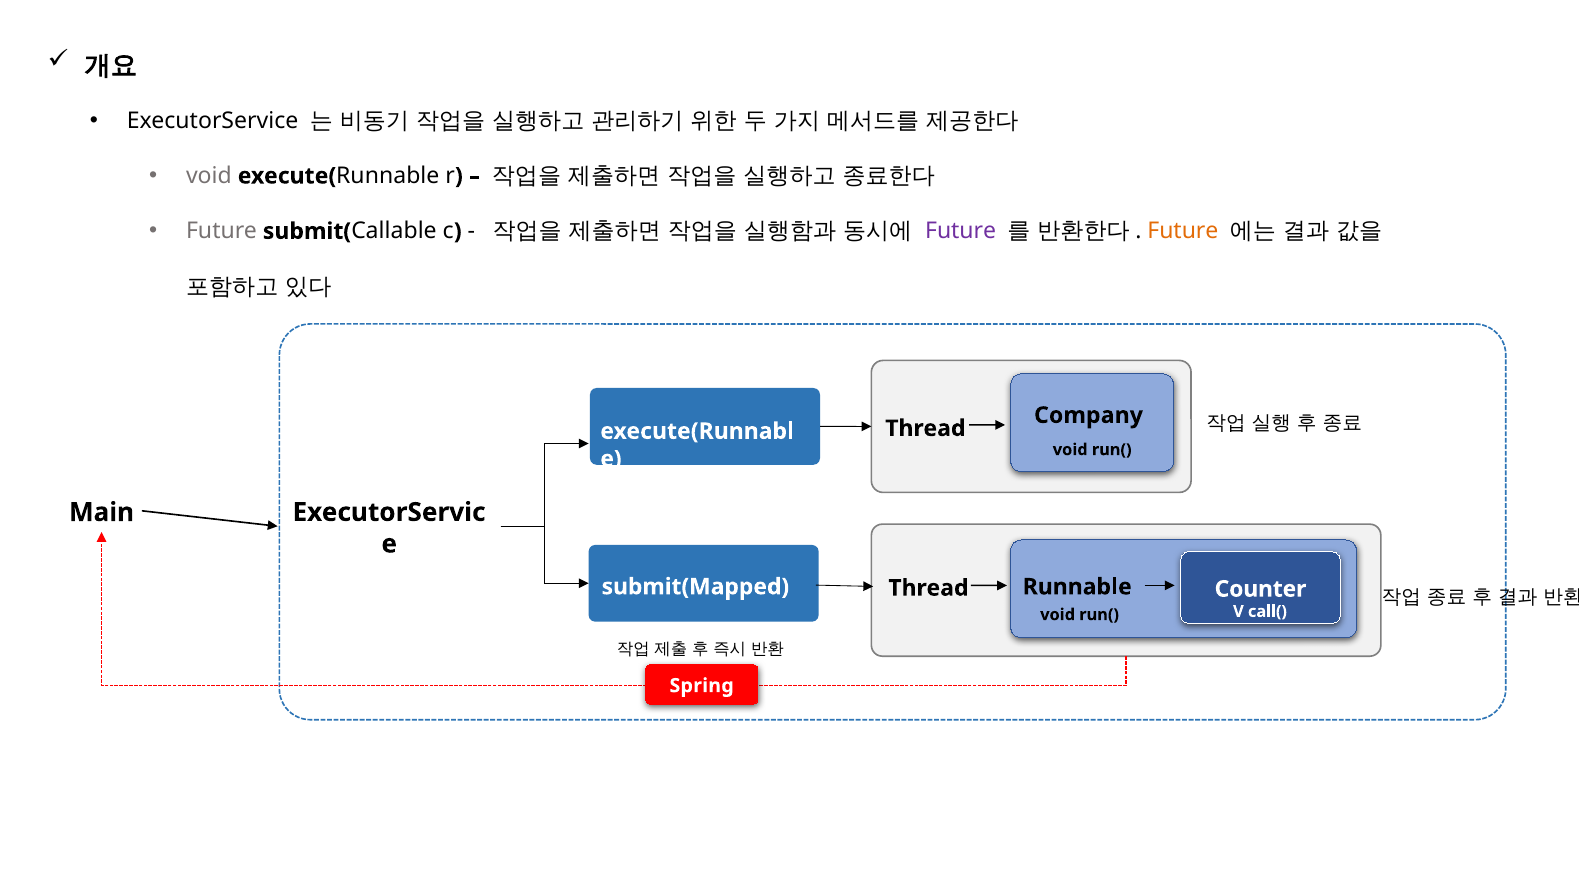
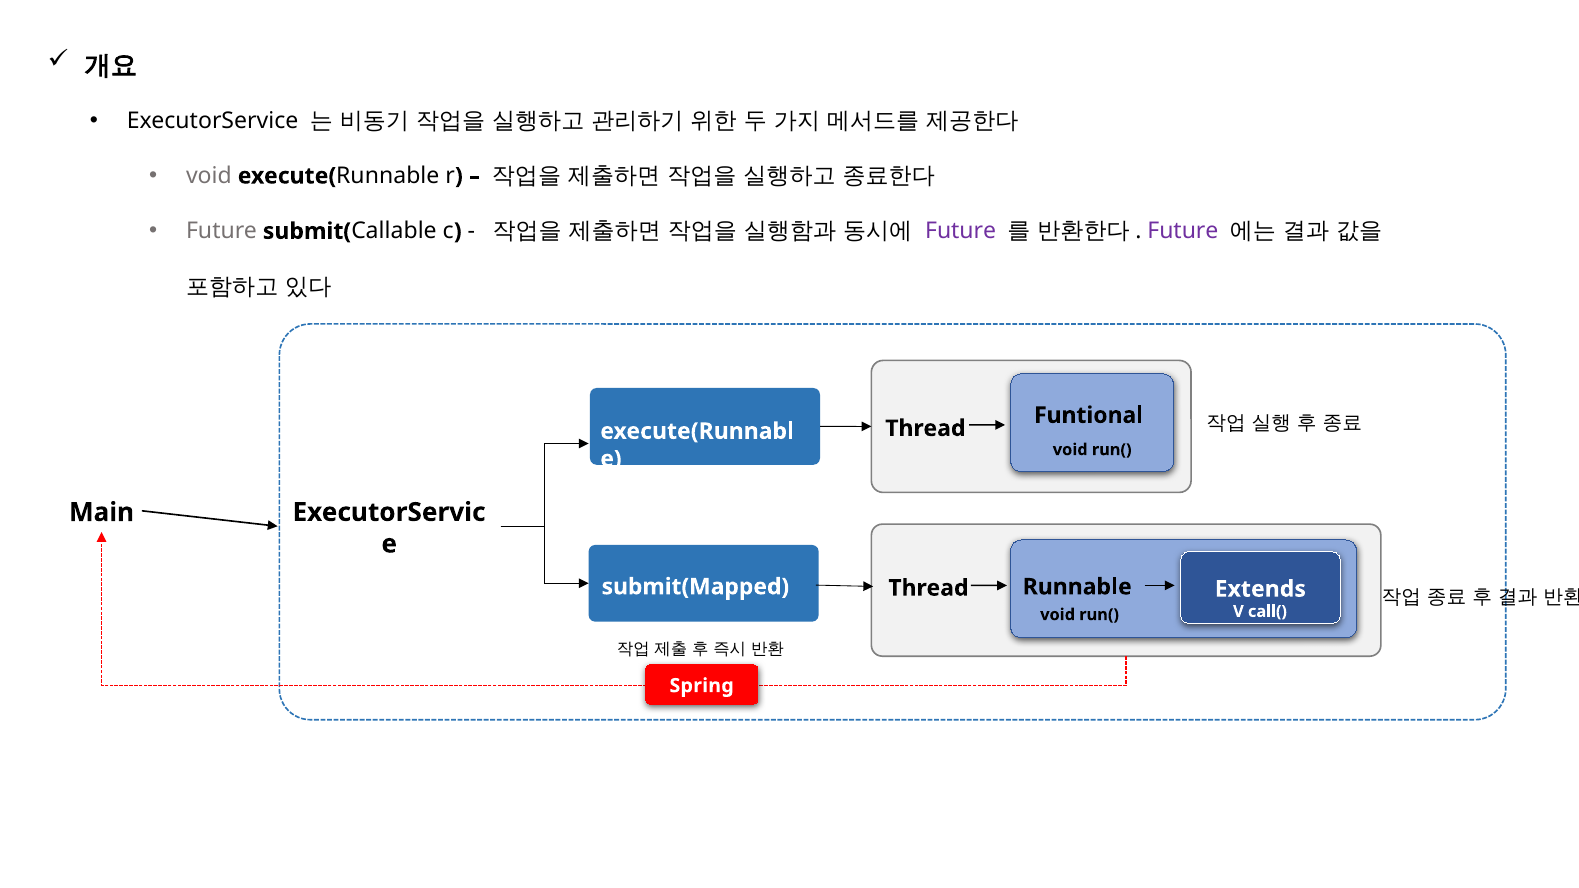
Future at (1183, 231) colour: orange -> purple
Company: Company -> Funtional
Counter: Counter -> Extends
